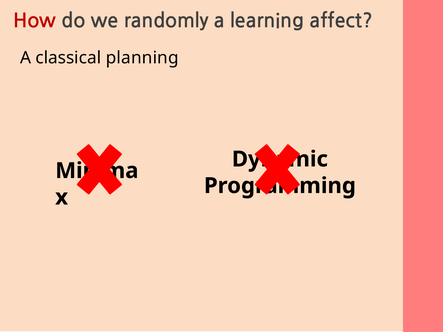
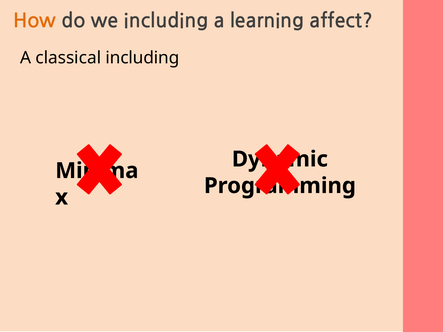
How colour: red -> orange
we randomly: randomly -> including
classical planning: planning -> including
